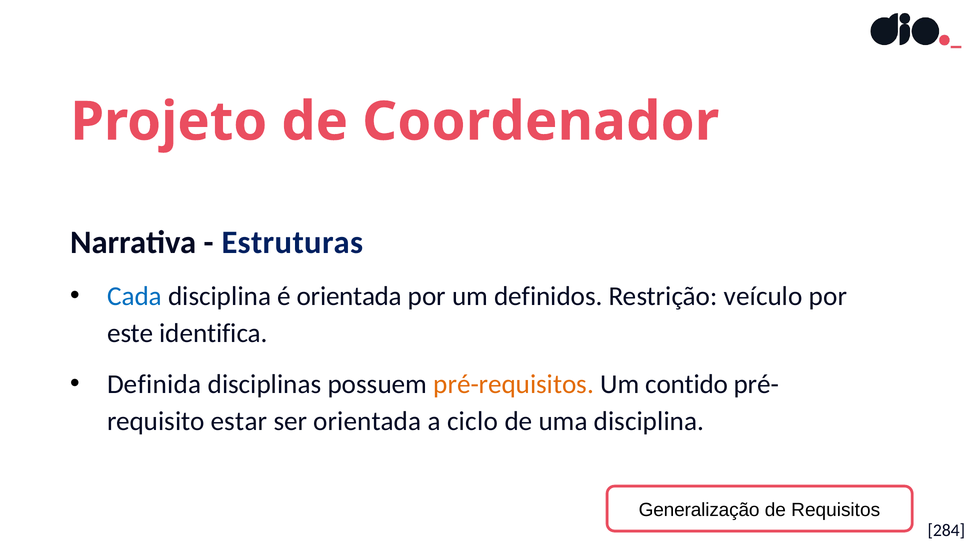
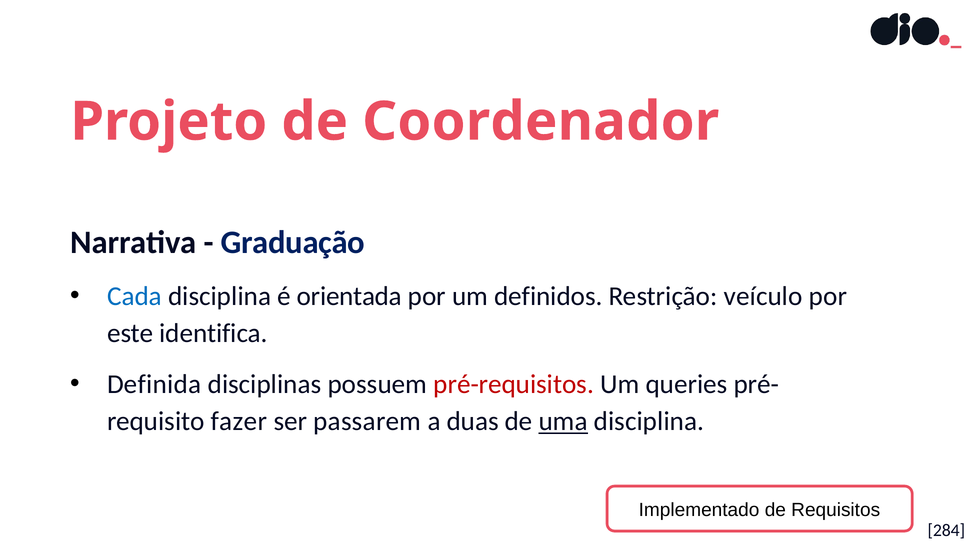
Estruturas: Estruturas -> Graduação
pré-requisitos colour: orange -> red
contido: contido -> queries
estar: estar -> fazer
ser orientada: orientada -> passarem
ciclo: ciclo -> duas
uma underline: none -> present
Generalização: Generalização -> Implementado
